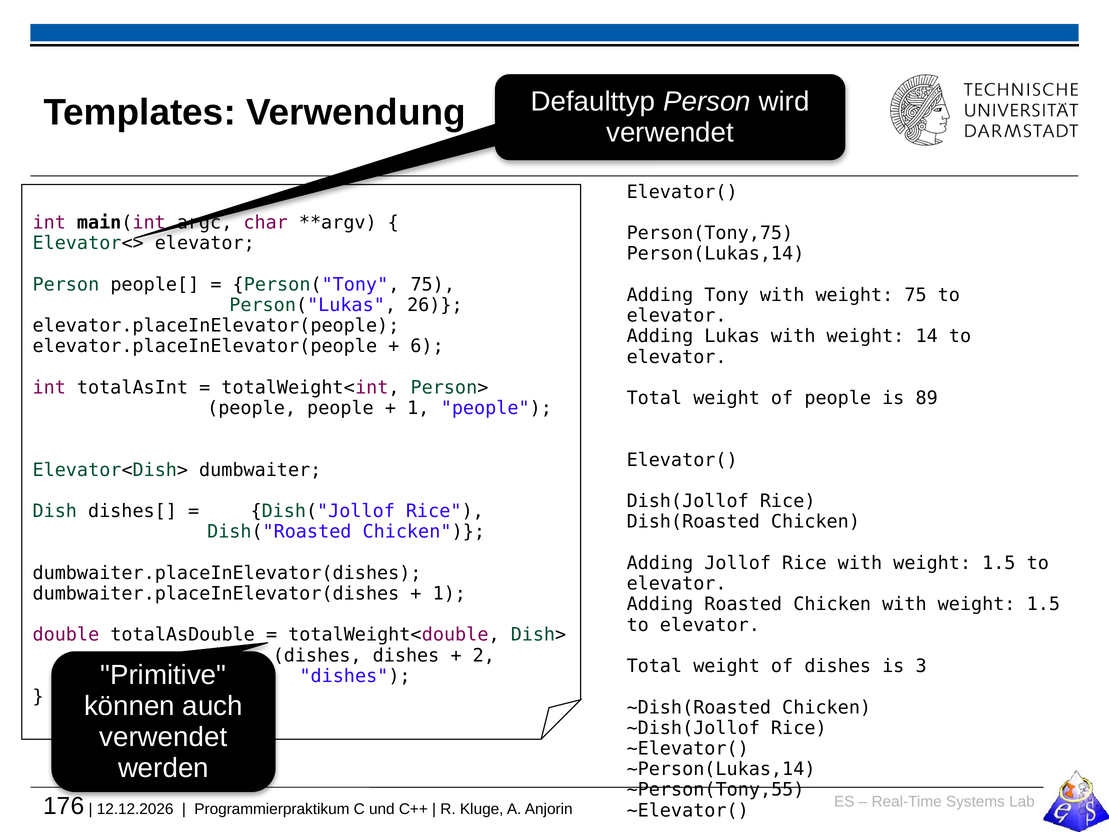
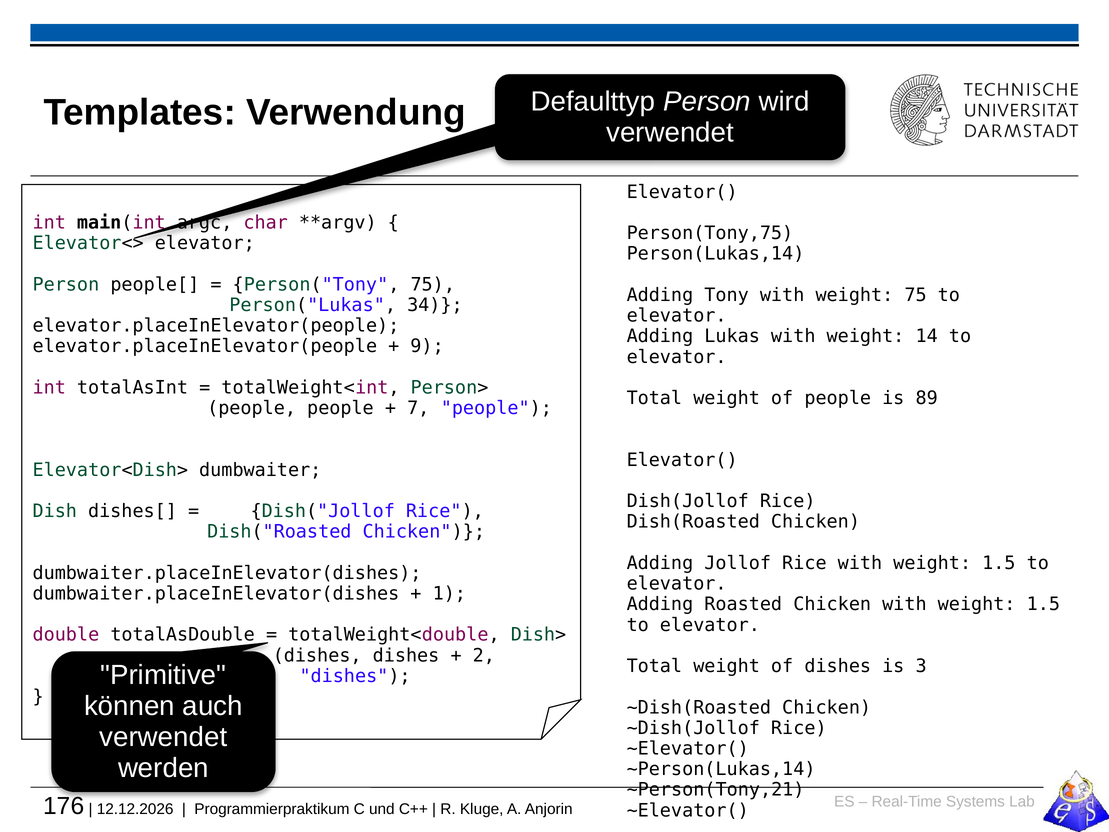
26: 26 -> 34
6: 6 -> 9
1 at (418, 408): 1 -> 7
~Person(Tony,55: ~Person(Tony,55 -> ~Person(Tony,21
